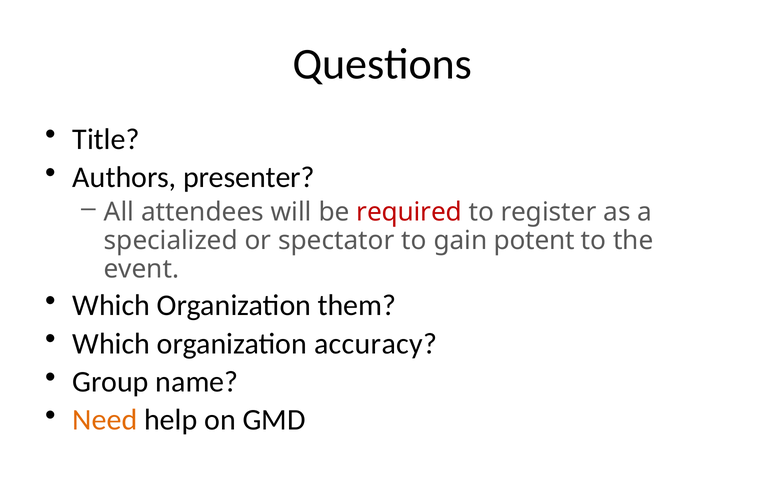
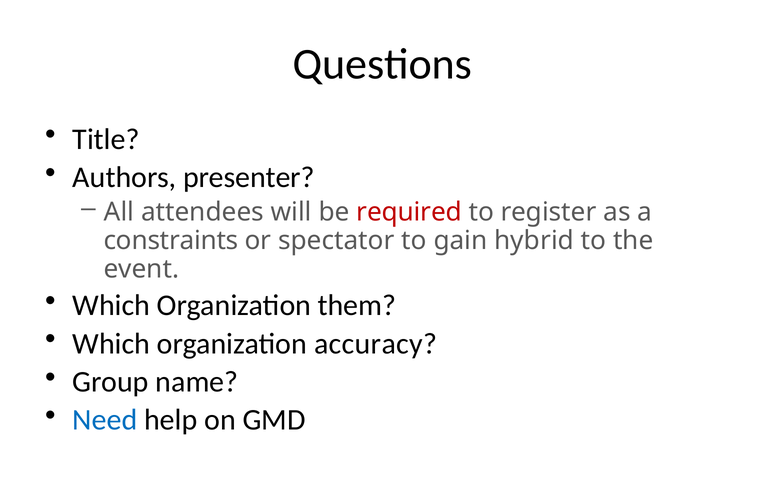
specialized: specialized -> constraints
potent: potent -> hybrid
Need colour: orange -> blue
